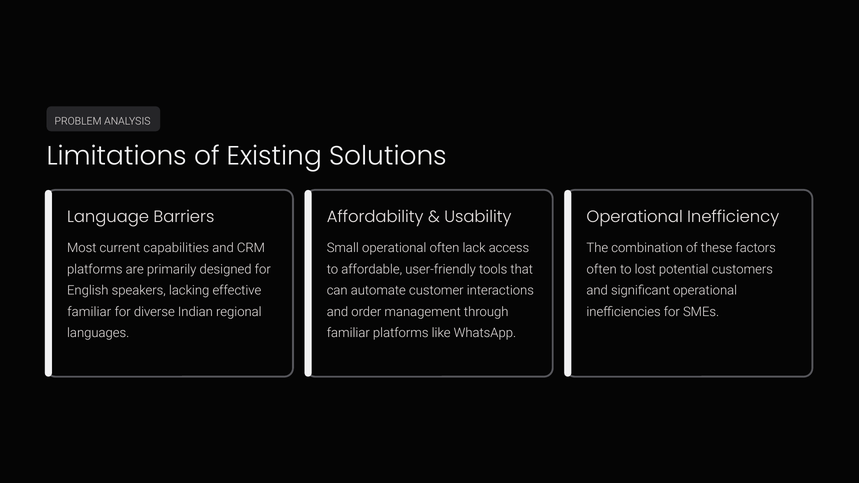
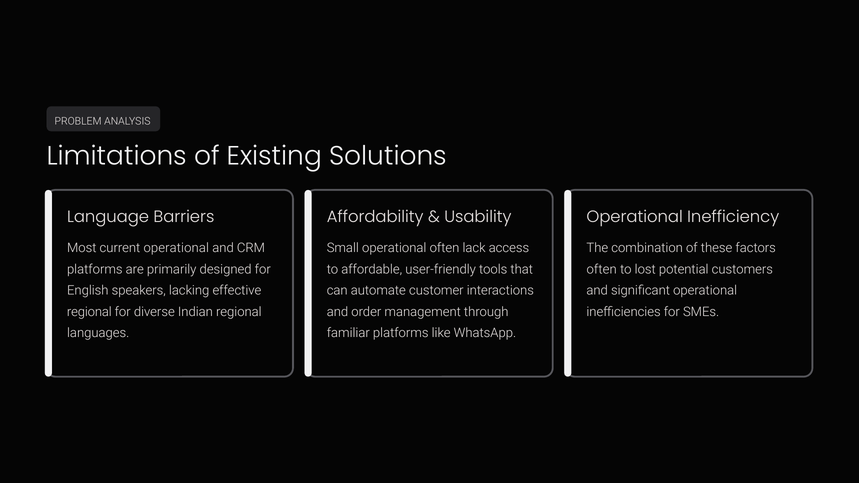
current capabilities: capabilities -> operational
familiar at (89, 312): familiar -> regional
